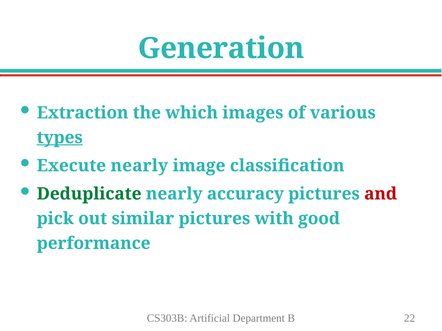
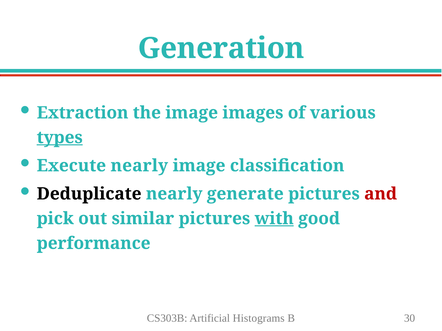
the which: which -> image
Deduplicate colour: green -> black
accuracy: accuracy -> generate
with underline: none -> present
Department: Department -> Histograms
22: 22 -> 30
